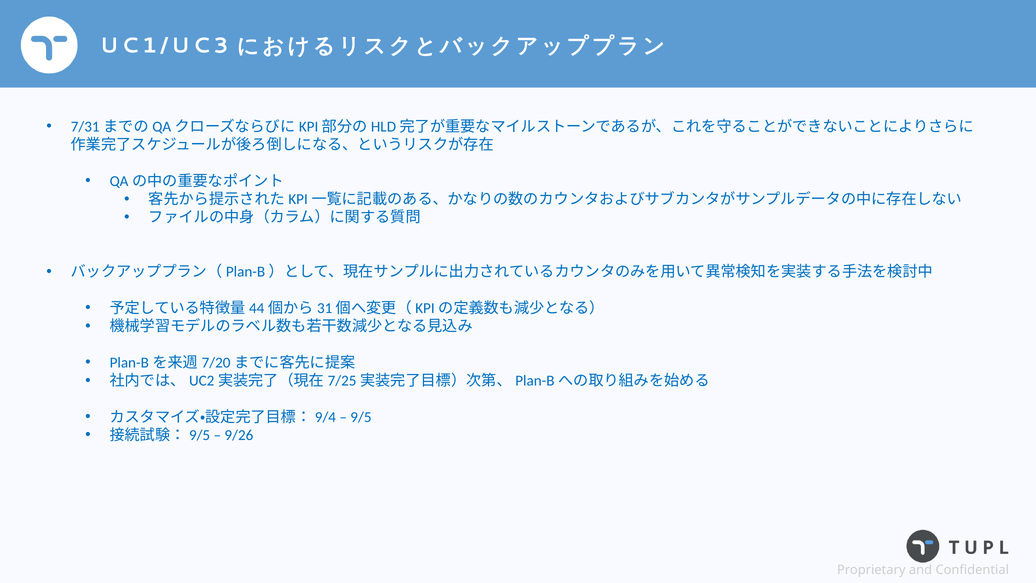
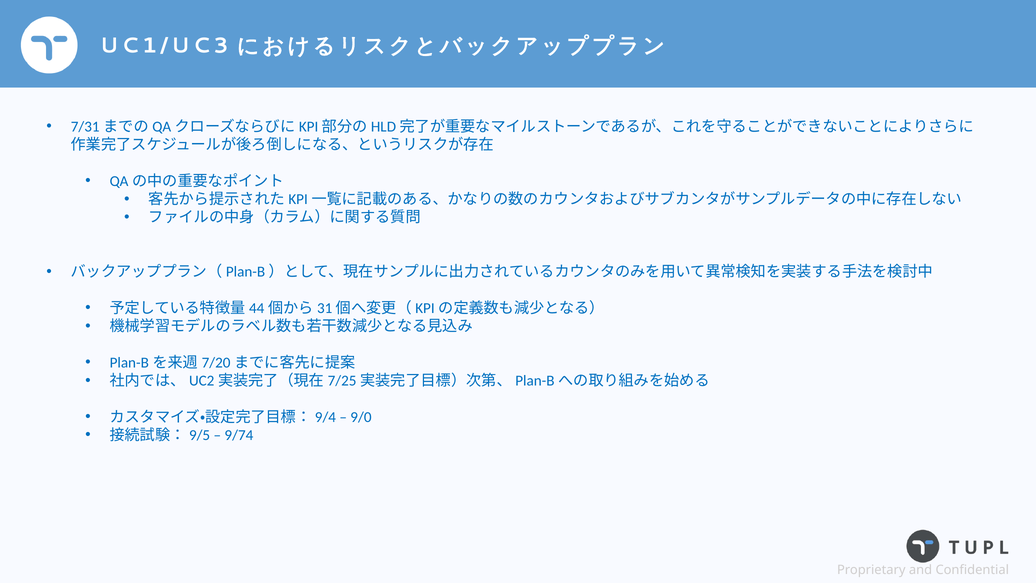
9/5: 9/5 -> 9/0
9/26: 9/26 -> 9/74
